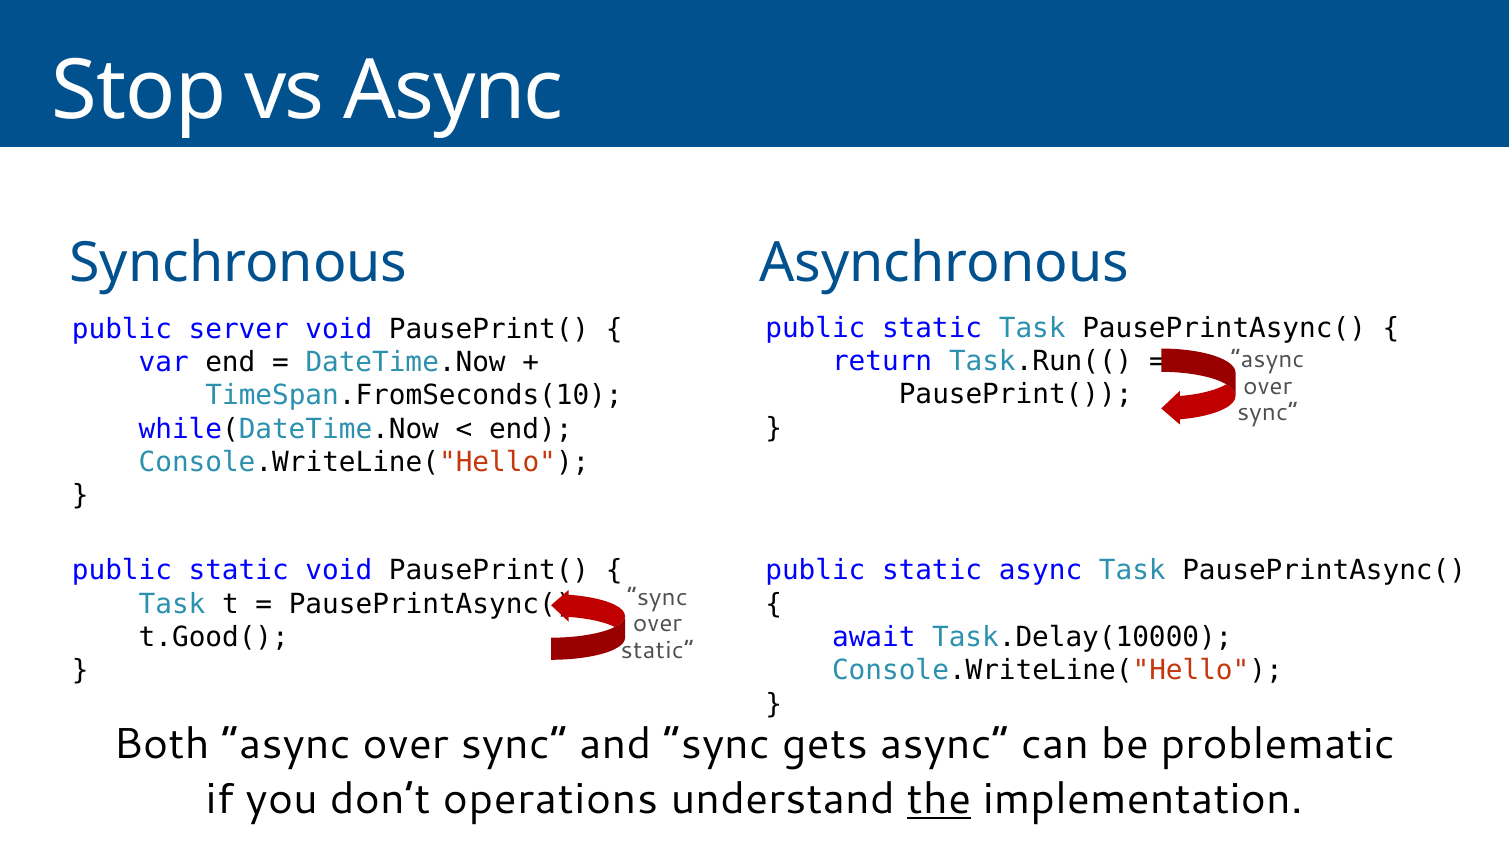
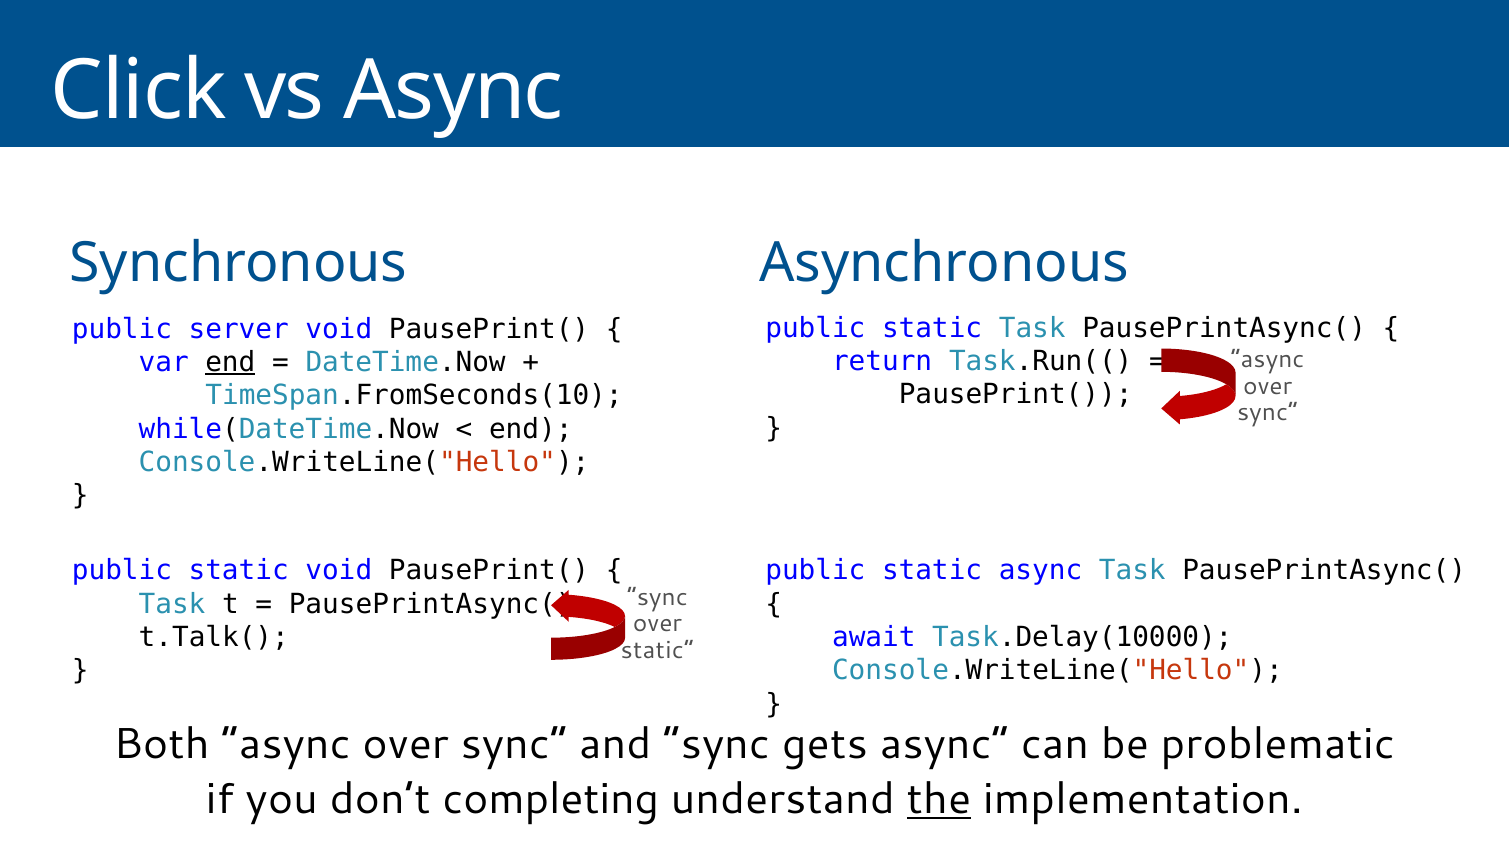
Stop: Stop -> Click
end at (230, 362) underline: none -> present
t.Good(: t.Good( -> t.Talk(
operations: operations -> completing
